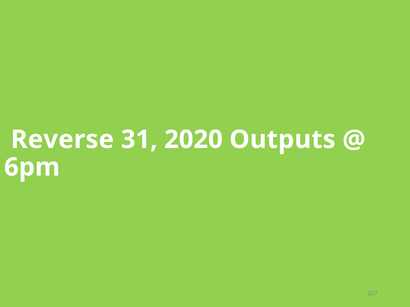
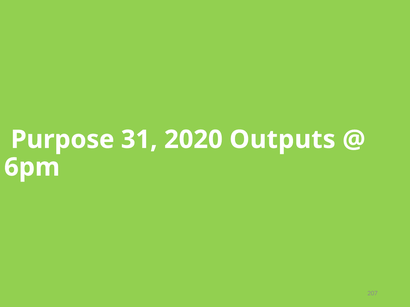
Reverse: Reverse -> Purpose
